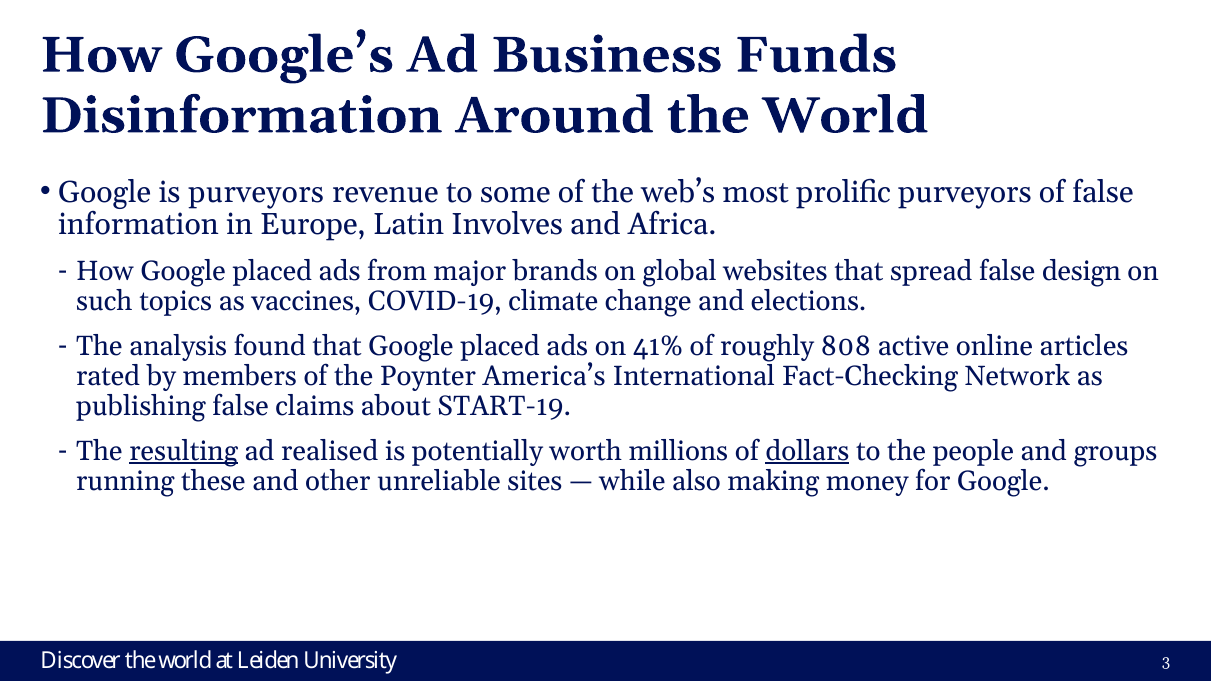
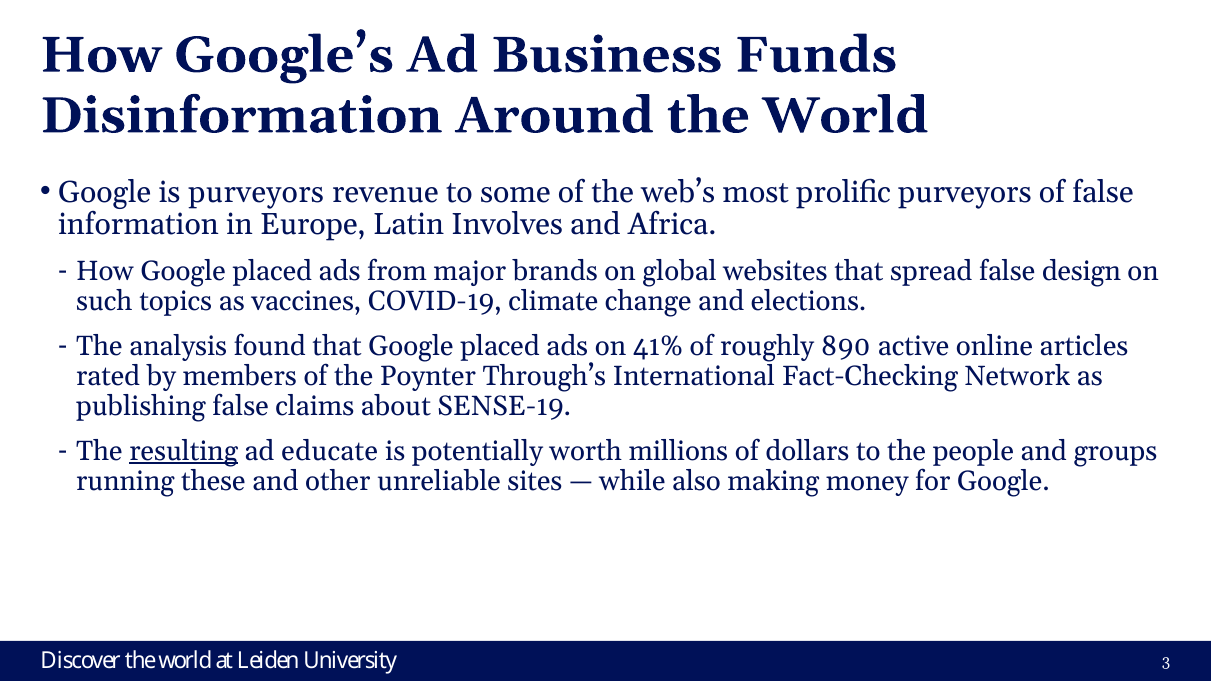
808: 808 -> 890
America’s: America’s -> Through’s
START-19: START-19 -> SENSE-19
realised: realised -> educate
dollars underline: present -> none
